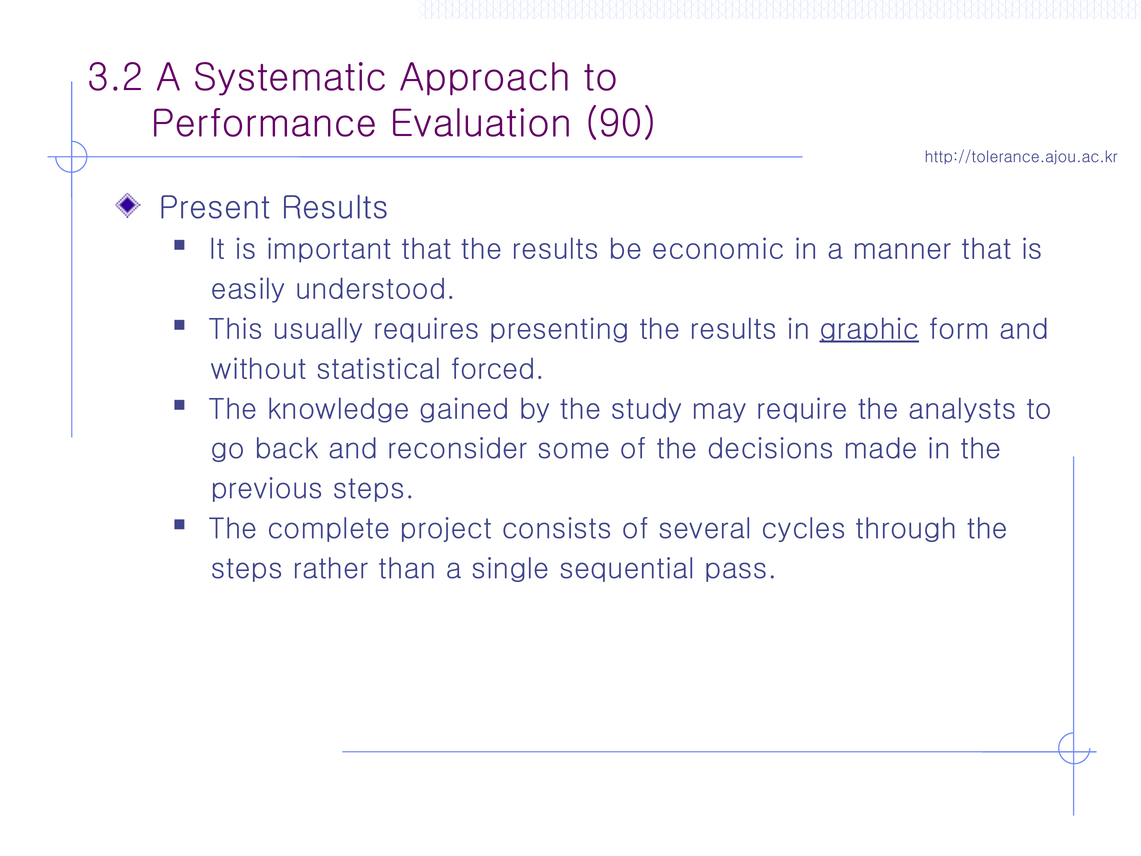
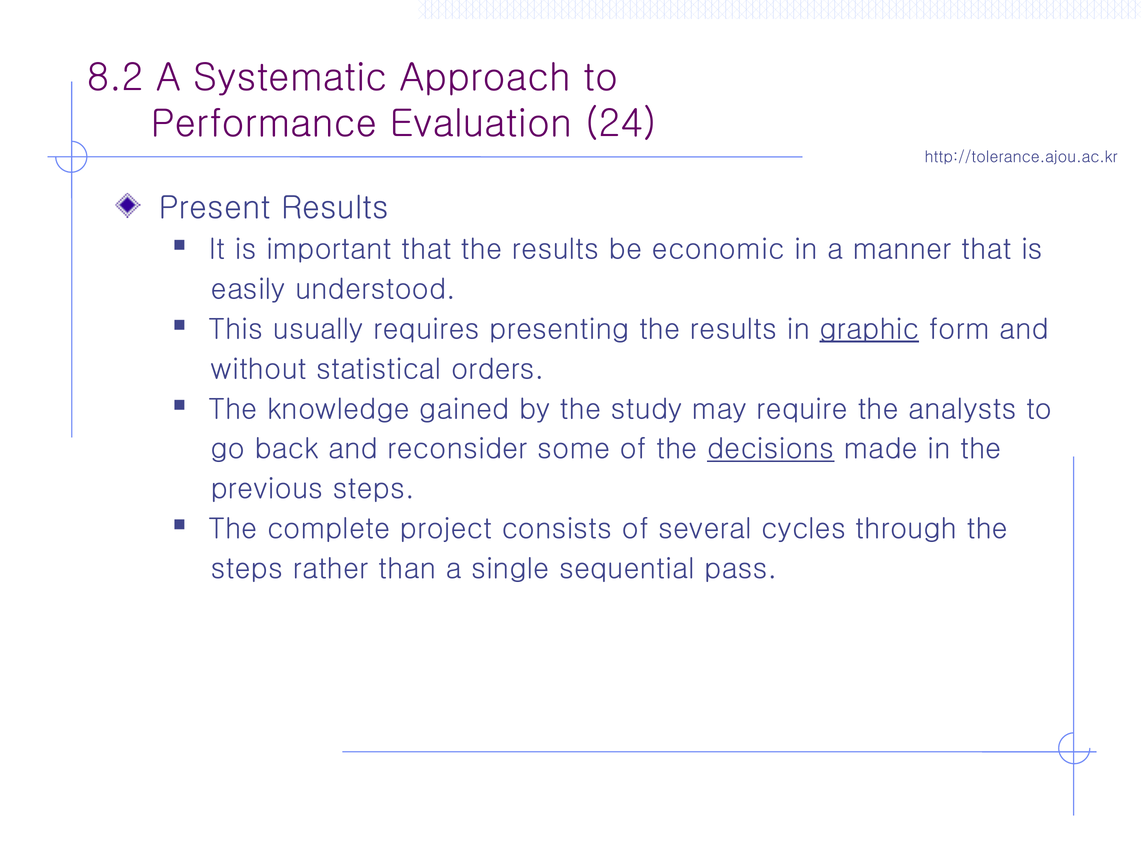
3.2: 3.2 -> 8.2
90: 90 -> 24
forced: forced -> orders
decisions underline: none -> present
